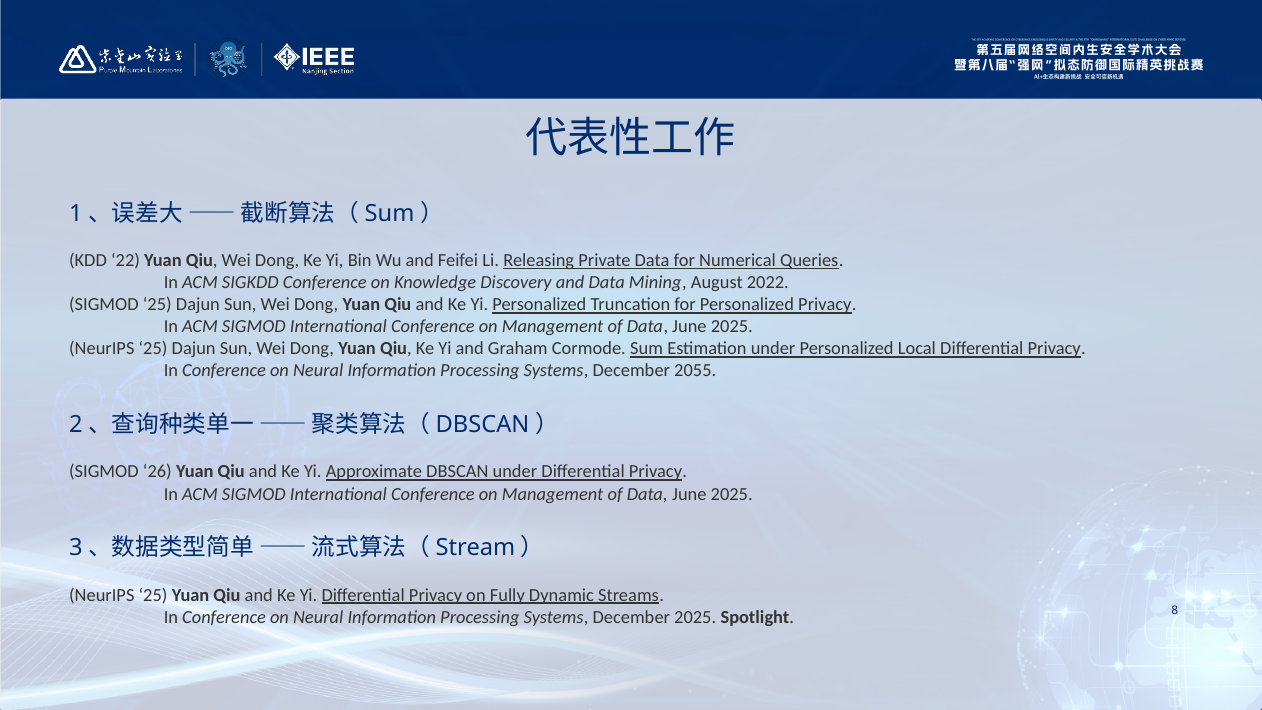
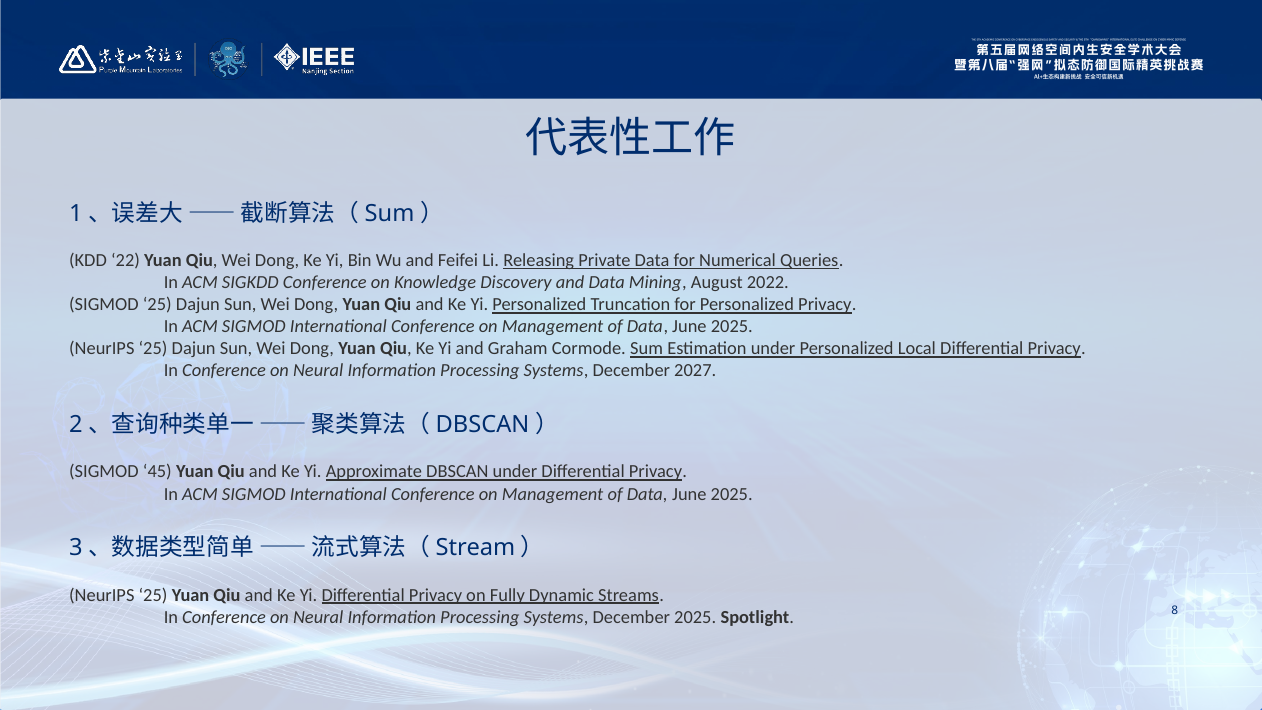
2055: 2055 -> 2027
26: 26 -> 45
